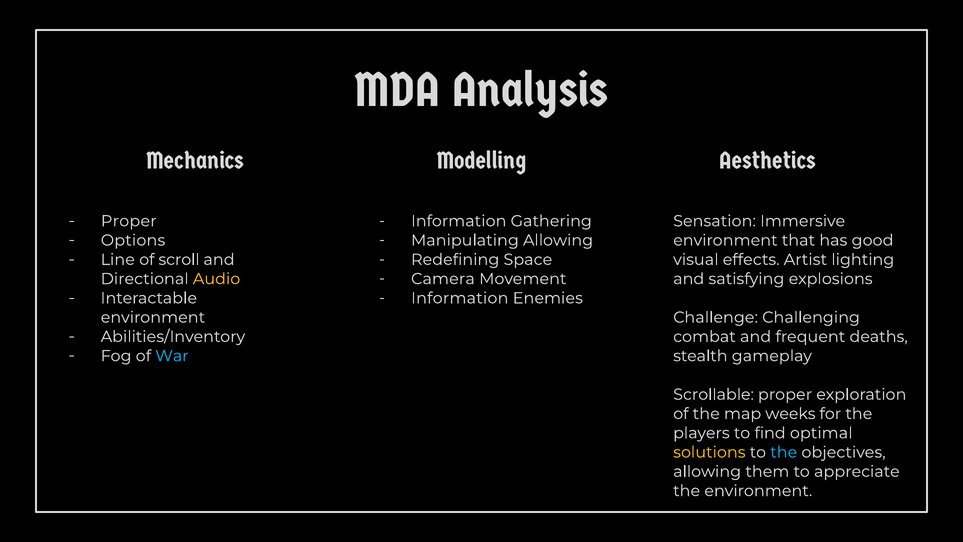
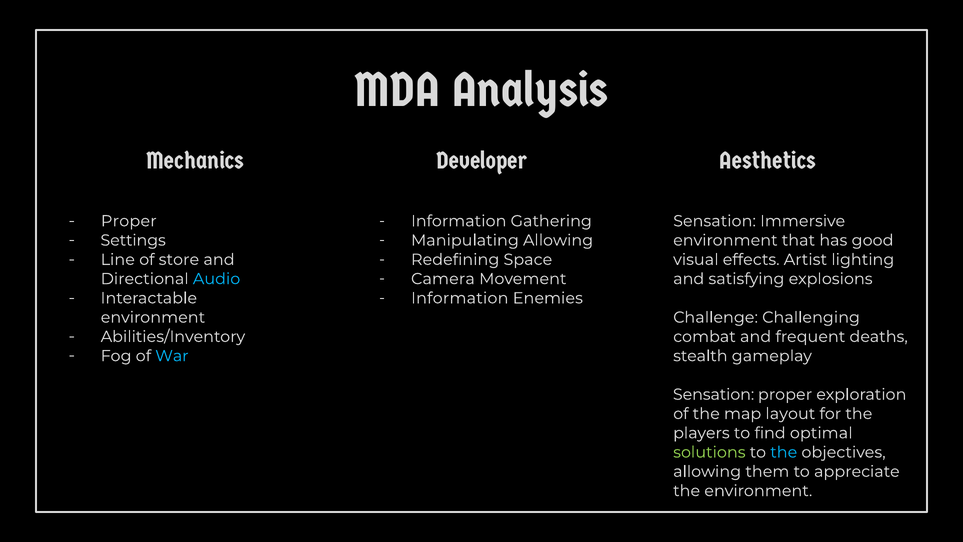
Modelling: Modelling -> Developer
Options: Options -> Settings
scroll: scroll -> store
Audio colour: yellow -> light blue
Scrollable at (714, 394): Scrollable -> Sensation
weeks: weeks -> layout
solutions colour: yellow -> light green
